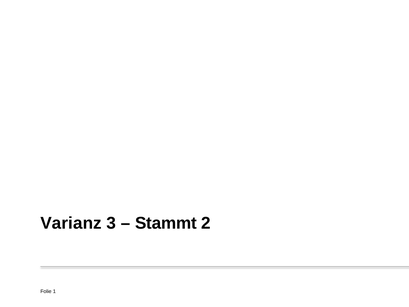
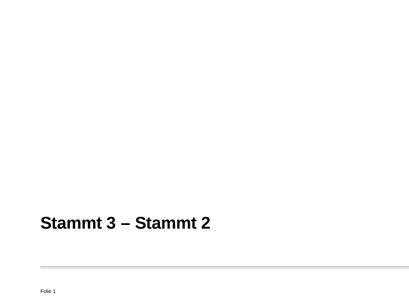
Varianz at (71, 223): Varianz -> Stammt
